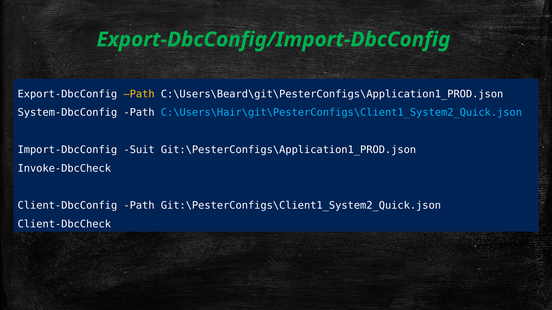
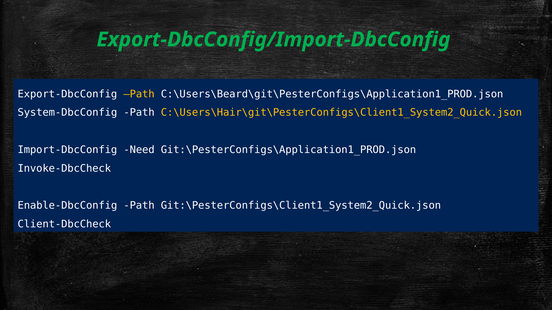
C:\Users\Hair\git\PesterConfigs\Client1_System2_Quick.json colour: light blue -> yellow
Suit: Suit -> Need
Client-DbcConfig: Client-DbcConfig -> Enable-DbcConfig
